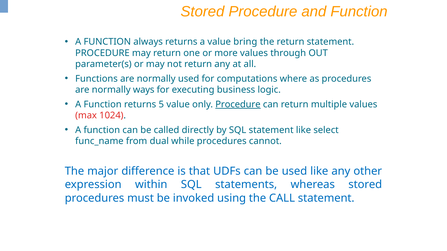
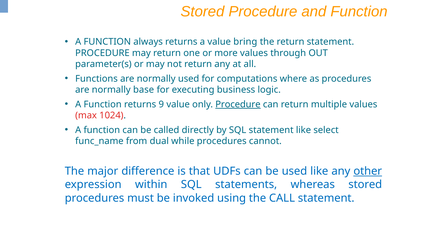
ways: ways -> base
5: 5 -> 9
other underline: none -> present
